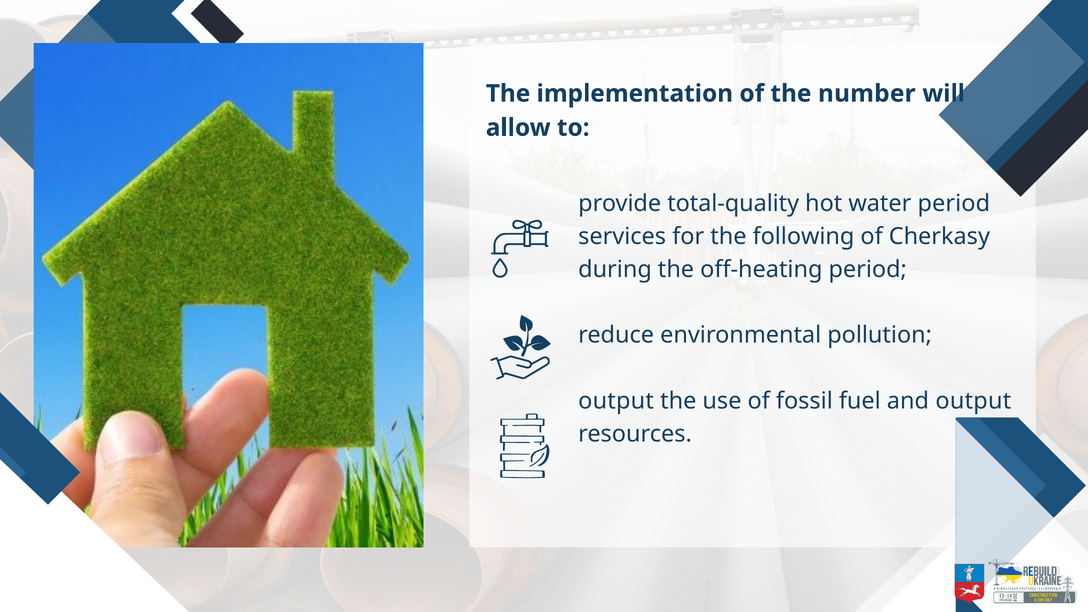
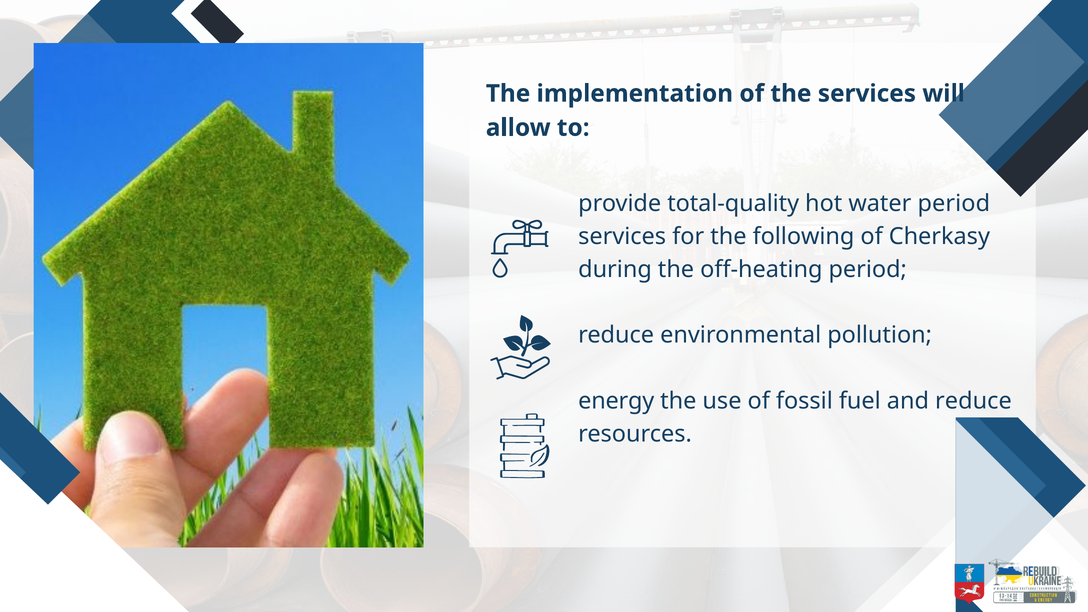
the number: number -> services
output at (616, 401): output -> energy
and output: output -> reduce
